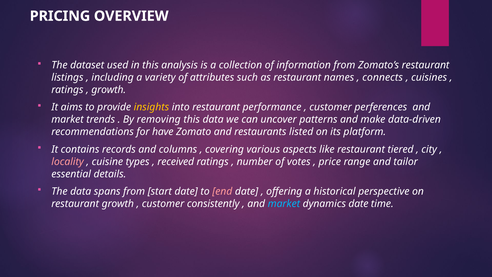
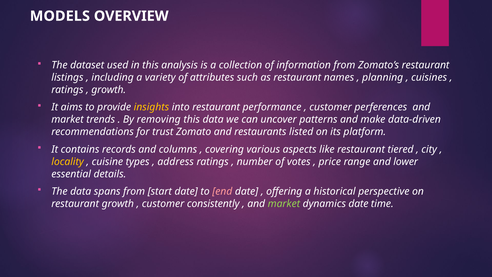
PRICING: PRICING -> MODELS
connects: connects -> planning
have: have -> trust
locality colour: pink -> yellow
received: received -> address
tailor: tailor -> lower
market at (284, 204) colour: light blue -> light green
